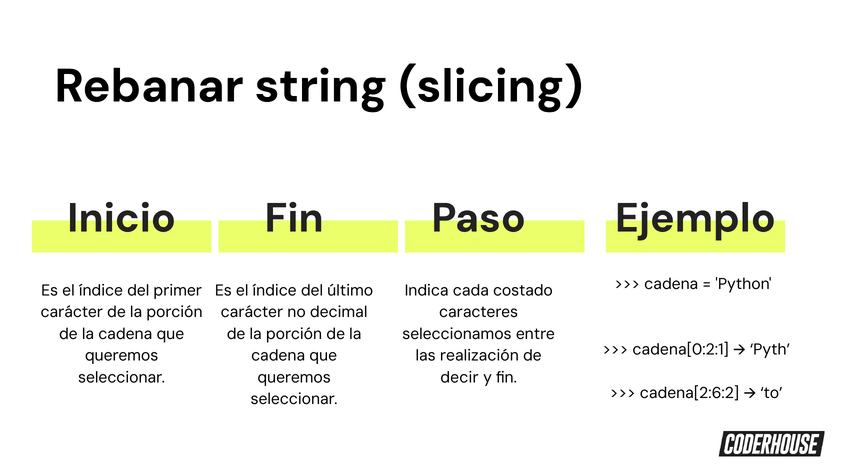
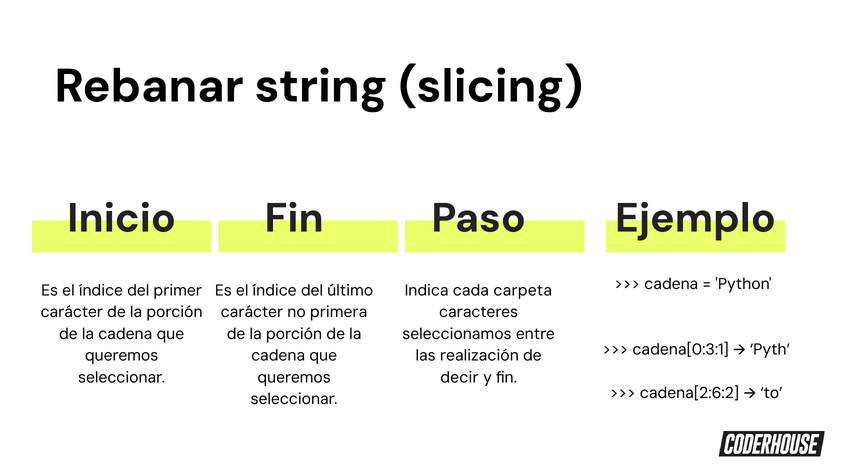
costado: costado -> carpeta
decimal: decimal -> primera
cadena[0:2:1: cadena[0:2:1 -> cadena[0:3:1
